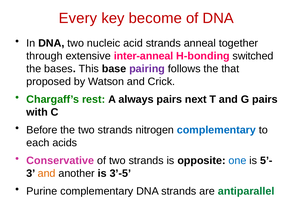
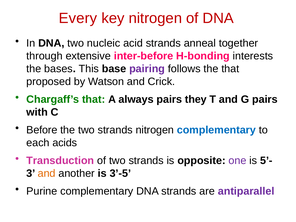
key become: become -> nitrogen
inter-anneal: inter-anneal -> inter-before
switched: switched -> interests
Chargaff’s rest: rest -> that
next: next -> they
Conservative: Conservative -> Transduction
one colour: blue -> purple
antiparallel colour: green -> purple
